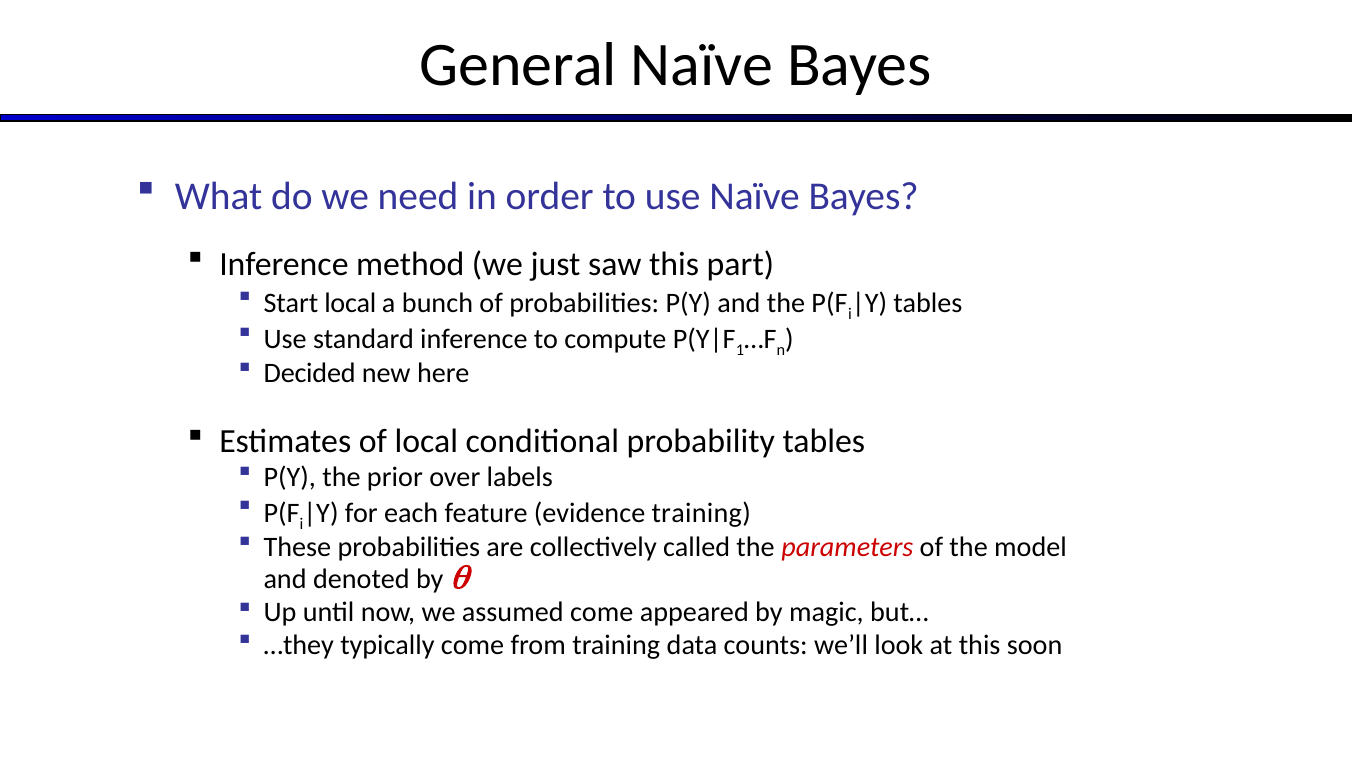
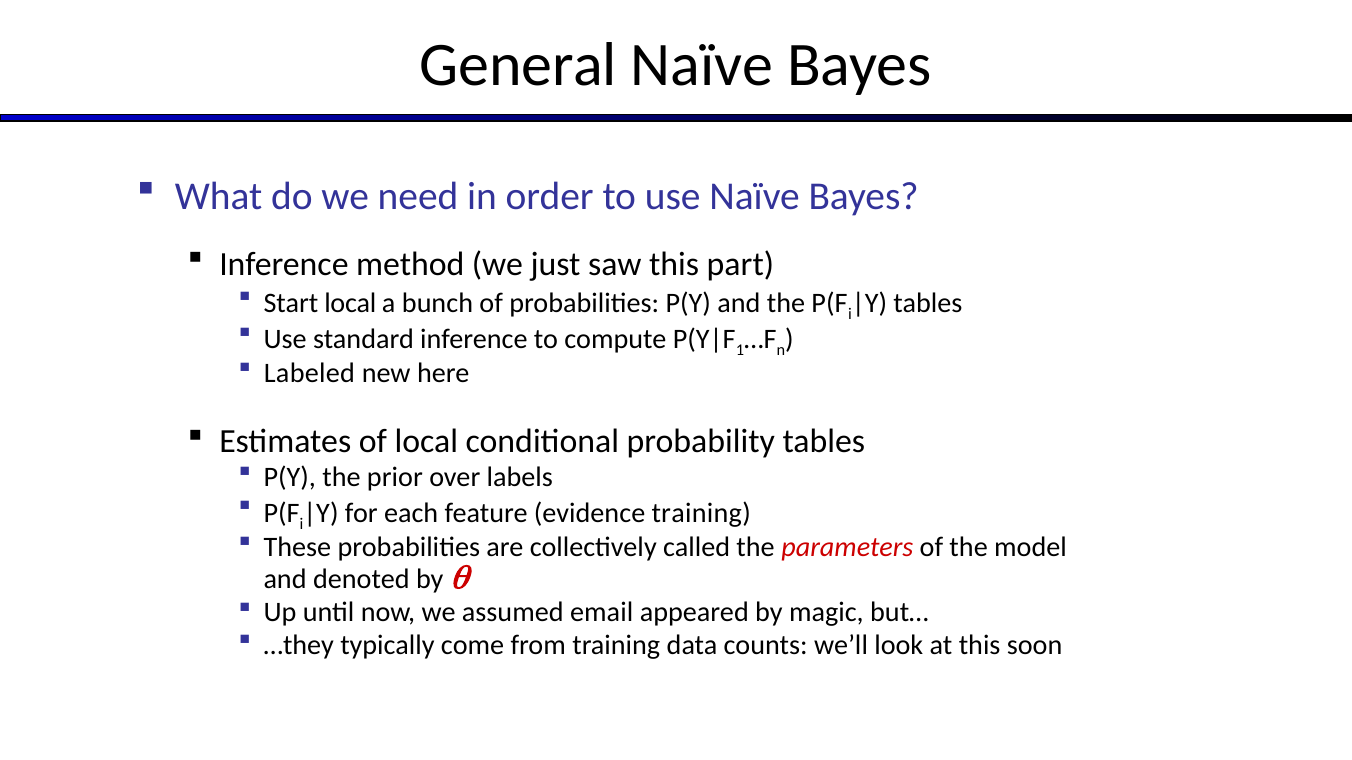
Decided: Decided -> Labeled
assumed come: come -> email
